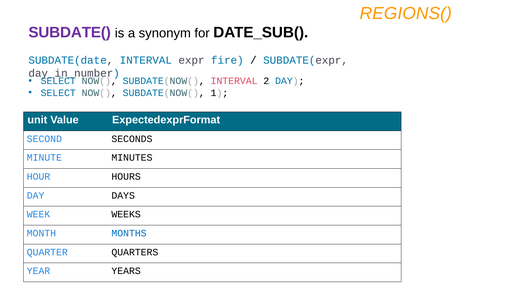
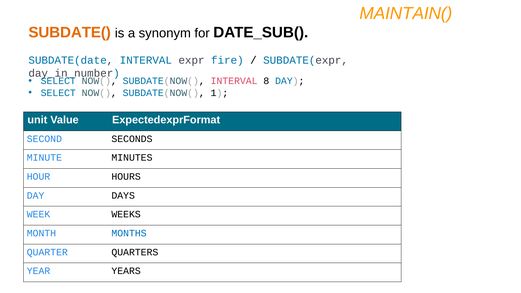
REGIONS(: REGIONS( -> MAINTAIN(
SUBDATE( colour: purple -> orange
2: 2 -> 8
